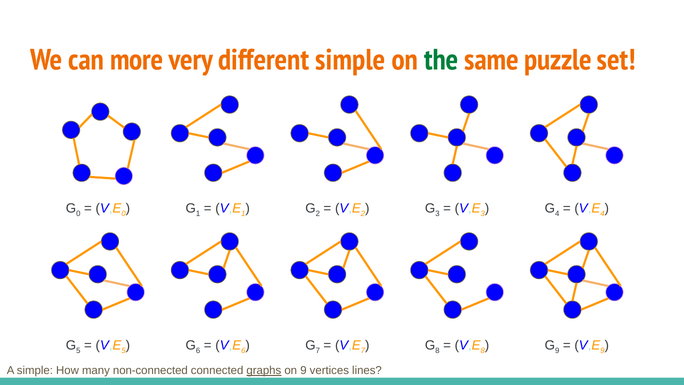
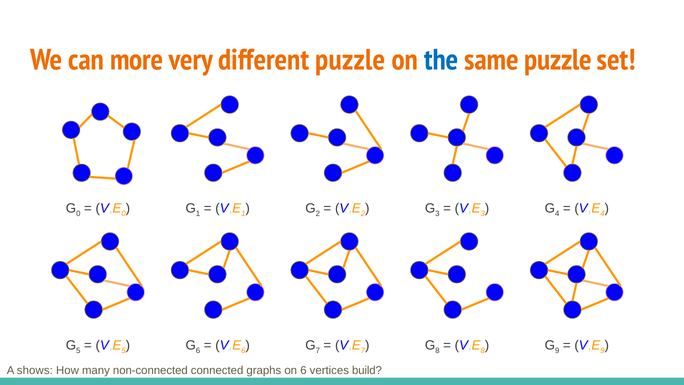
different simple: simple -> puzzle
the colour: green -> blue
A simple: simple -> shows
graphs underline: present -> none
on 9: 9 -> 6
lines: lines -> build
